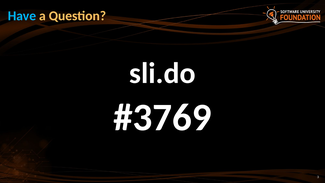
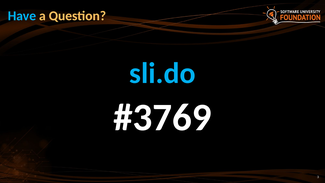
sli.do colour: white -> light blue
